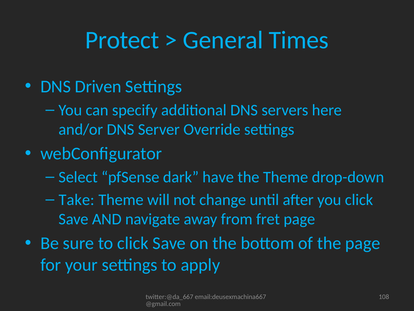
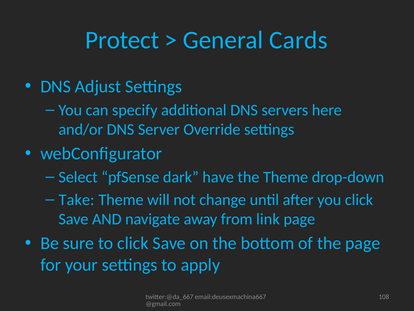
Times: Times -> Cards
Driven: Driven -> Adjust
fret: fret -> link
